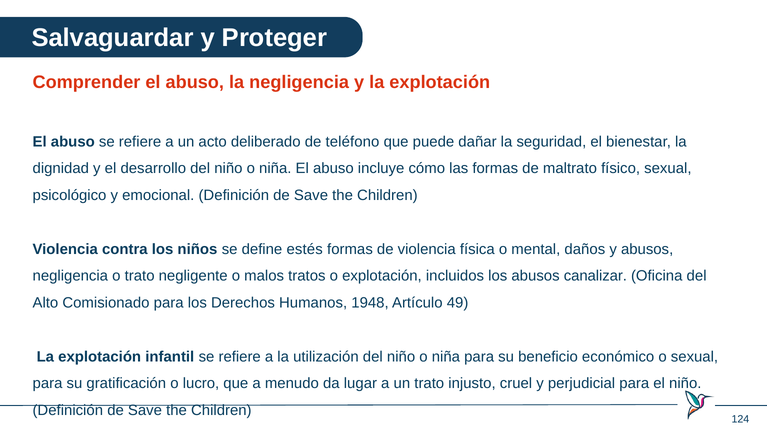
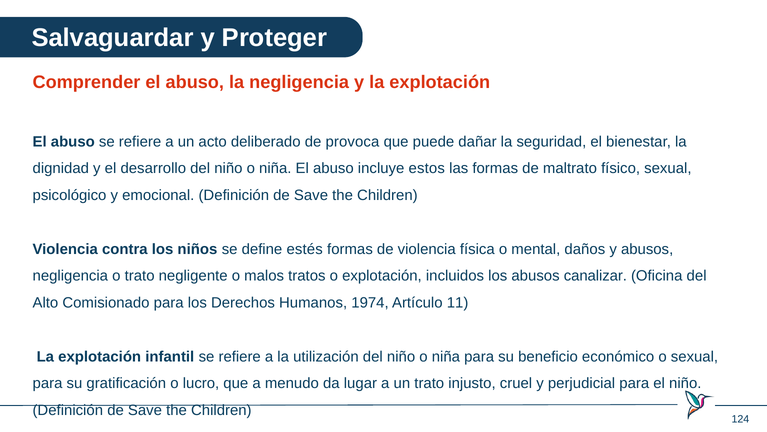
teléfono: teléfono -> provoca
cómo: cómo -> estos
1948: 1948 -> 1974
49: 49 -> 11
